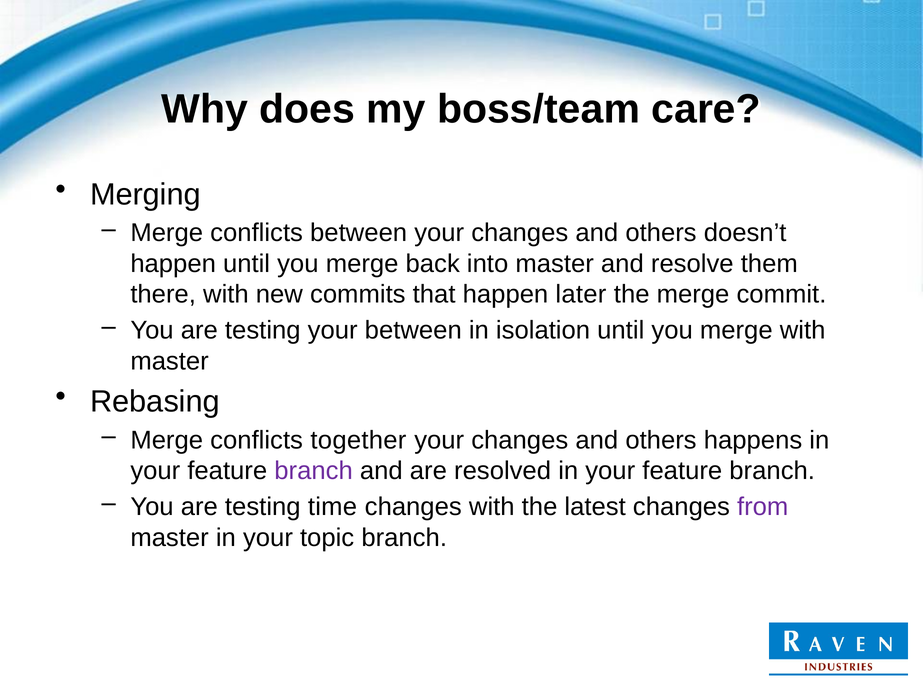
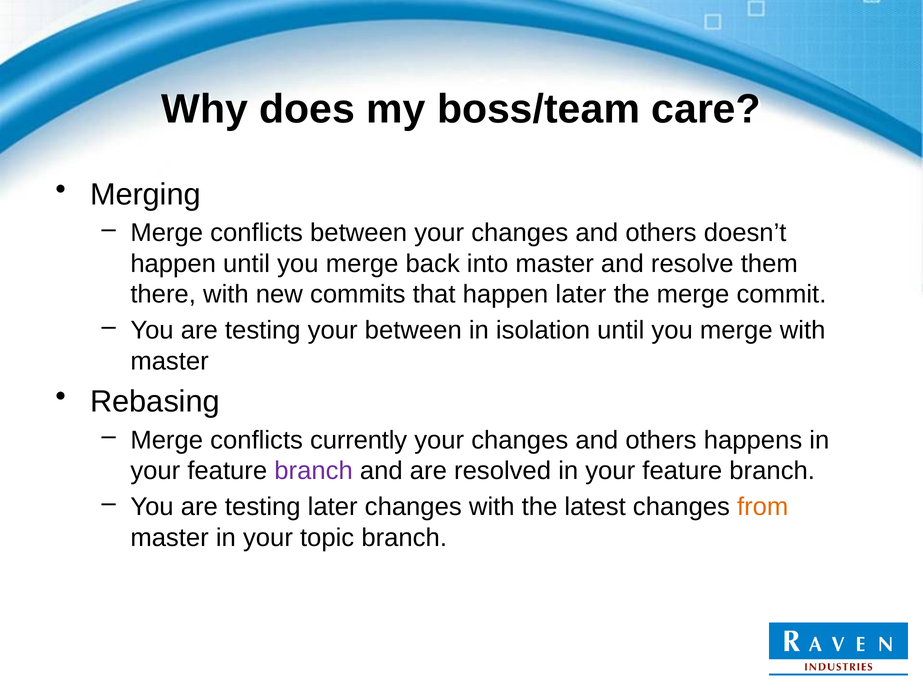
together: together -> currently
testing time: time -> later
from colour: purple -> orange
